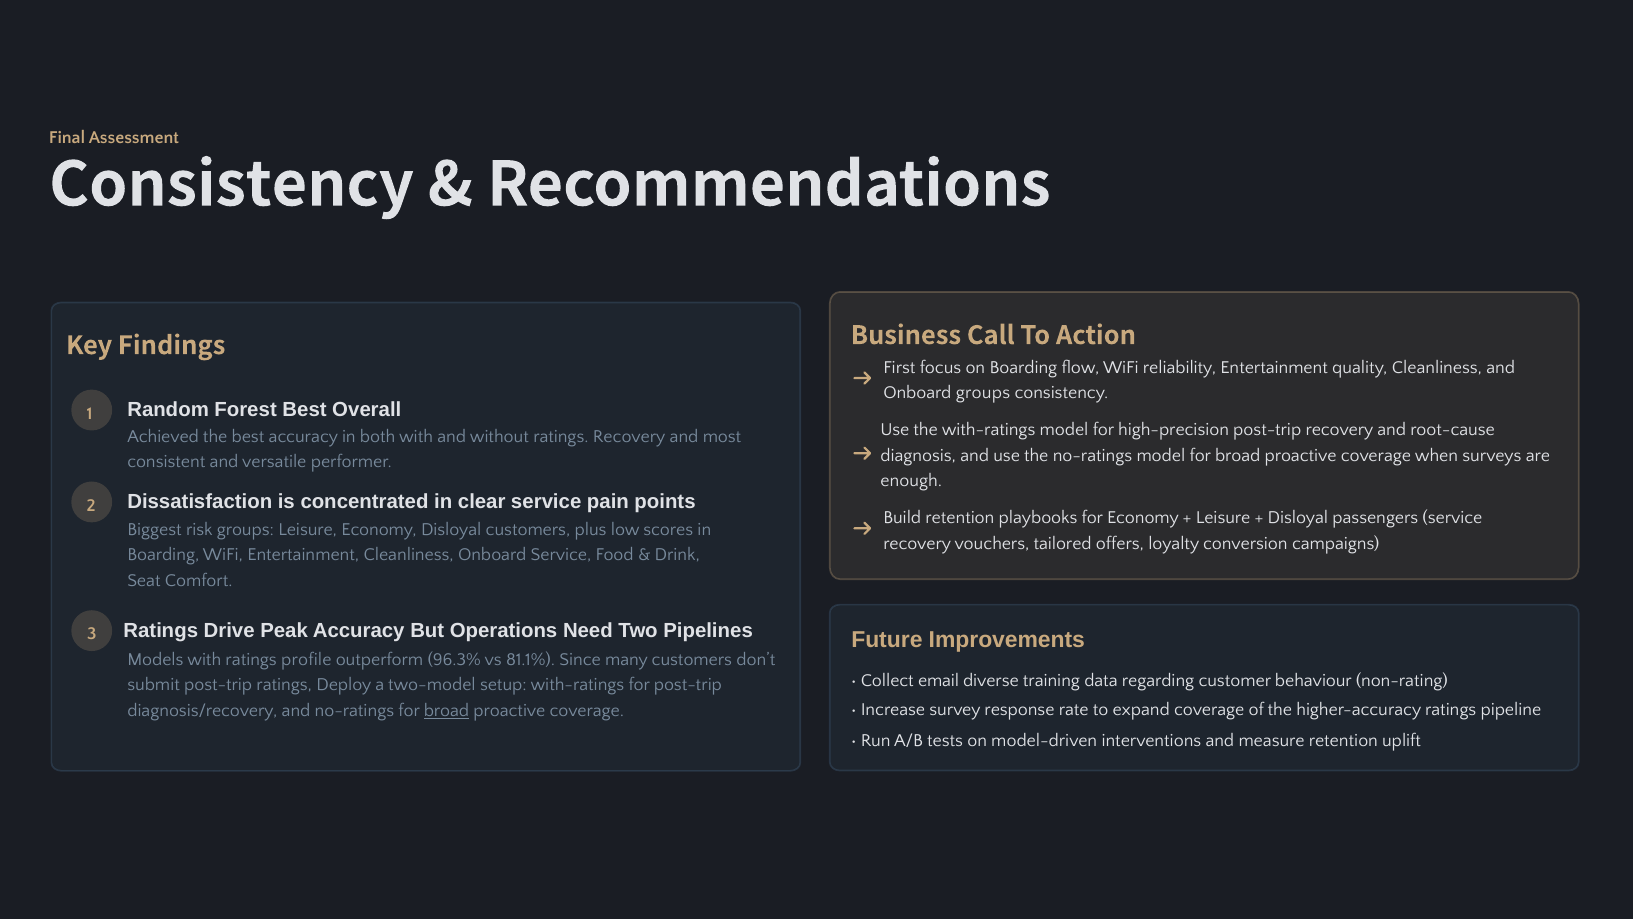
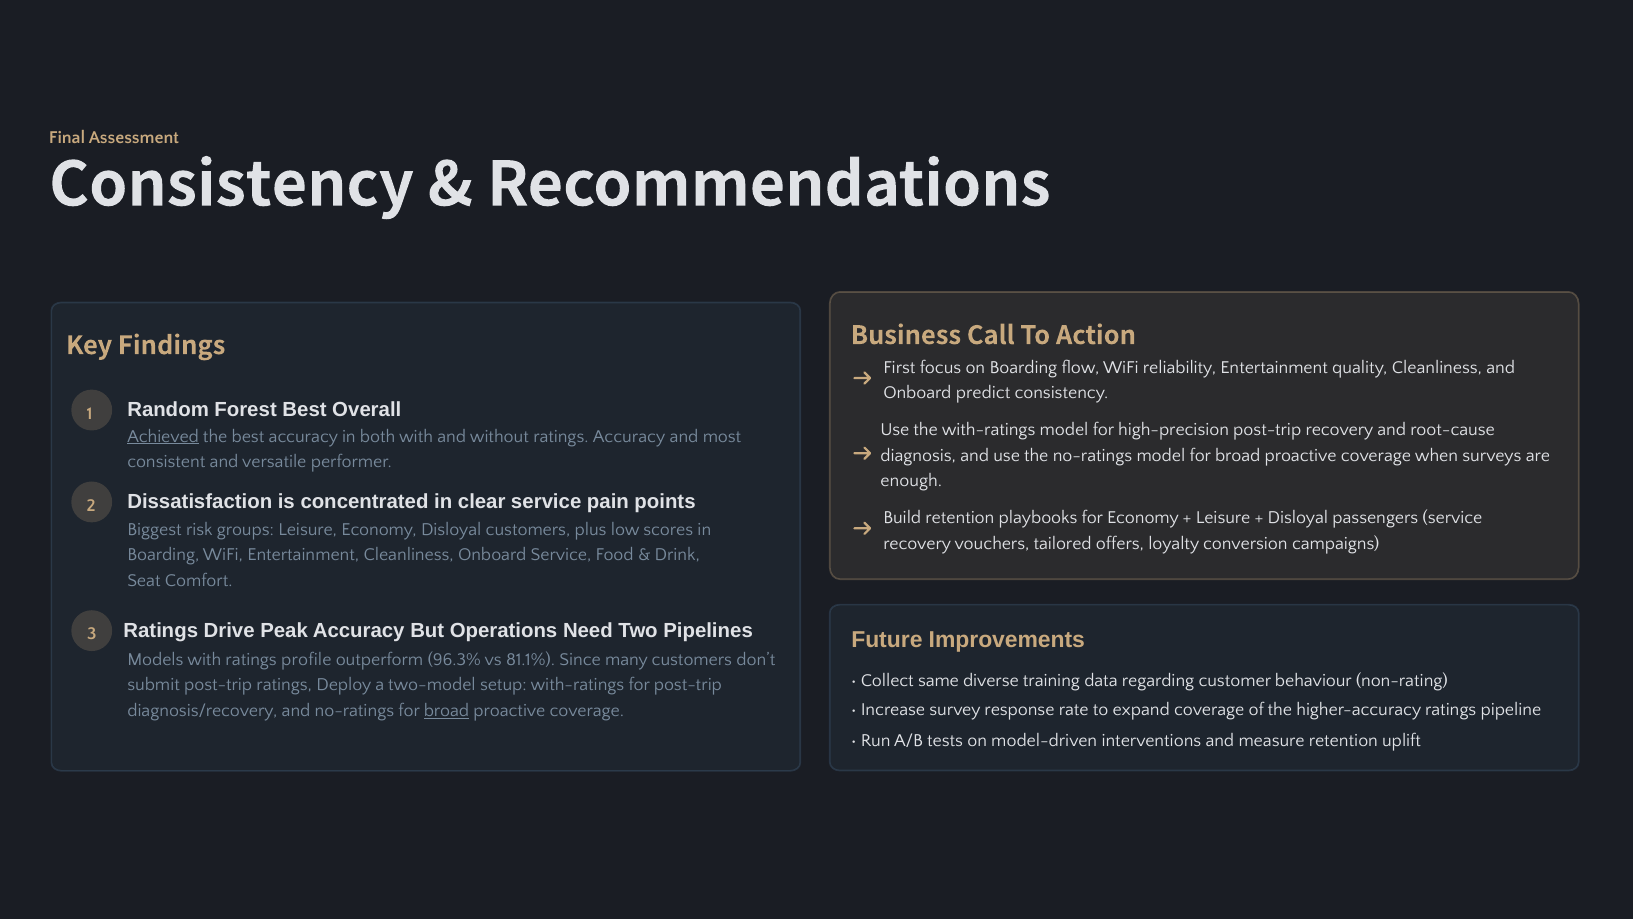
Onboard groups: groups -> predict
Achieved underline: none -> present
ratings Recovery: Recovery -> Accuracy
email: email -> same
